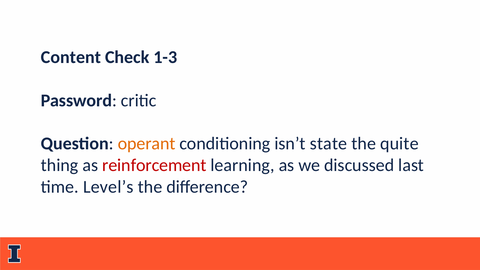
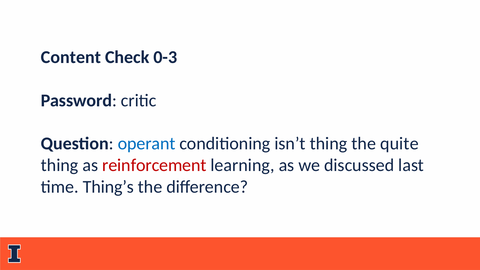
1-3: 1-3 -> 0-3
operant colour: orange -> blue
isn’t state: state -> thing
Level’s: Level’s -> Thing’s
